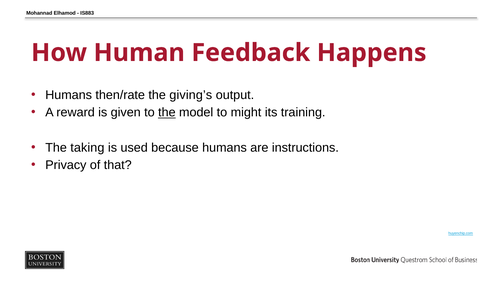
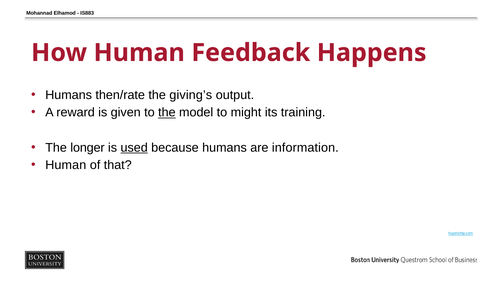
taking: taking -> longer
used underline: none -> present
instructions: instructions -> information
Privacy at (66, 165): Privacy -> Human
